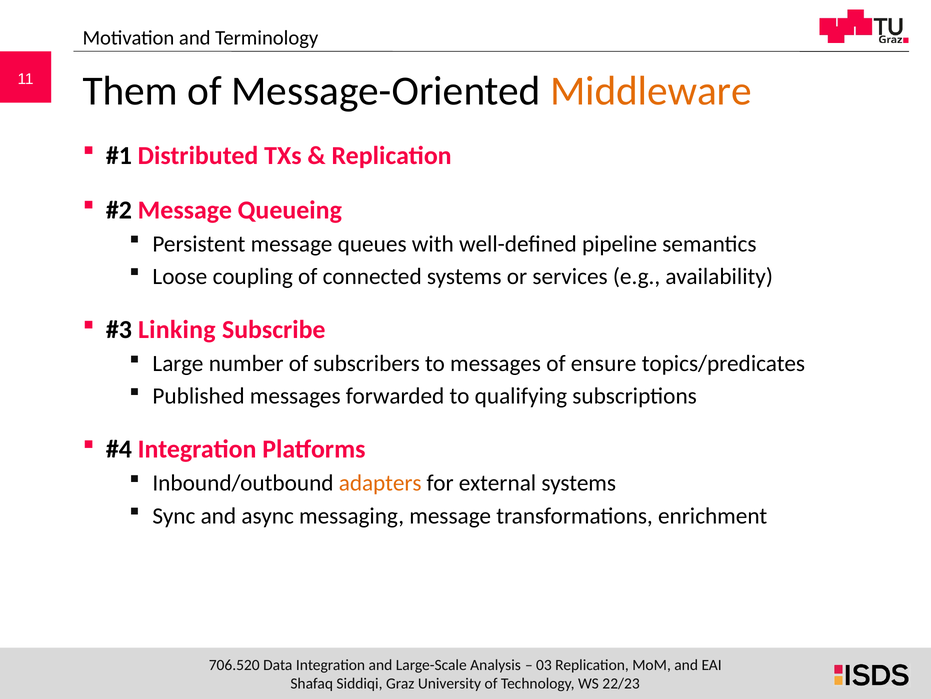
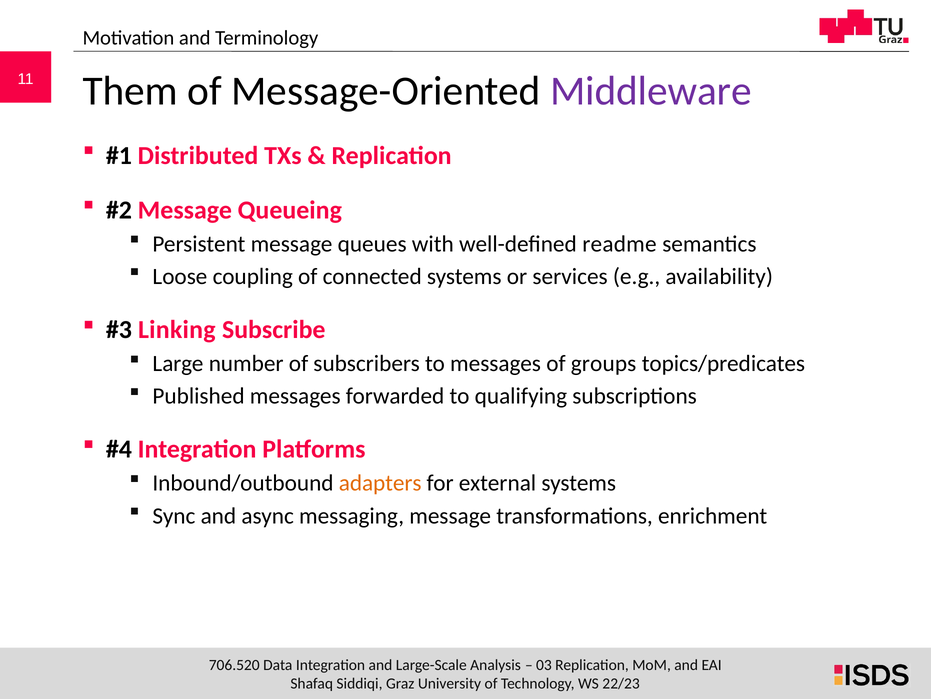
Middleware colour: orange -> purple
pipeline: pipeline -> readme
ensure: ensure -> groups
